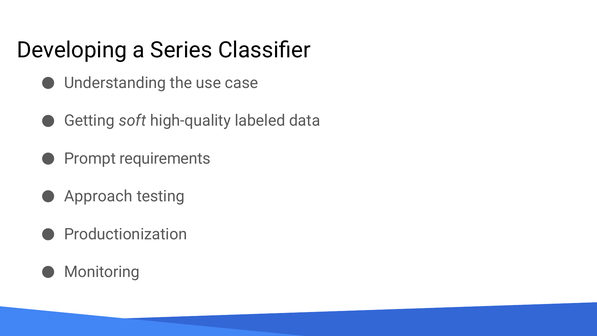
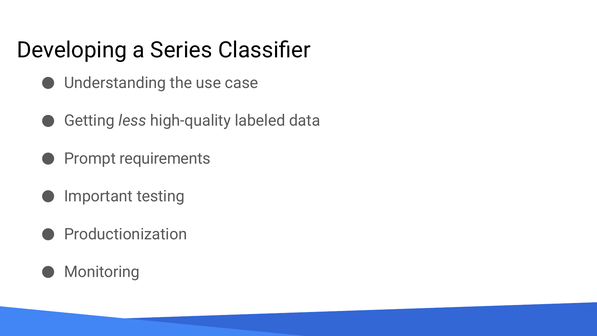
soft: soft -> less
Approach: Approach -> Important
